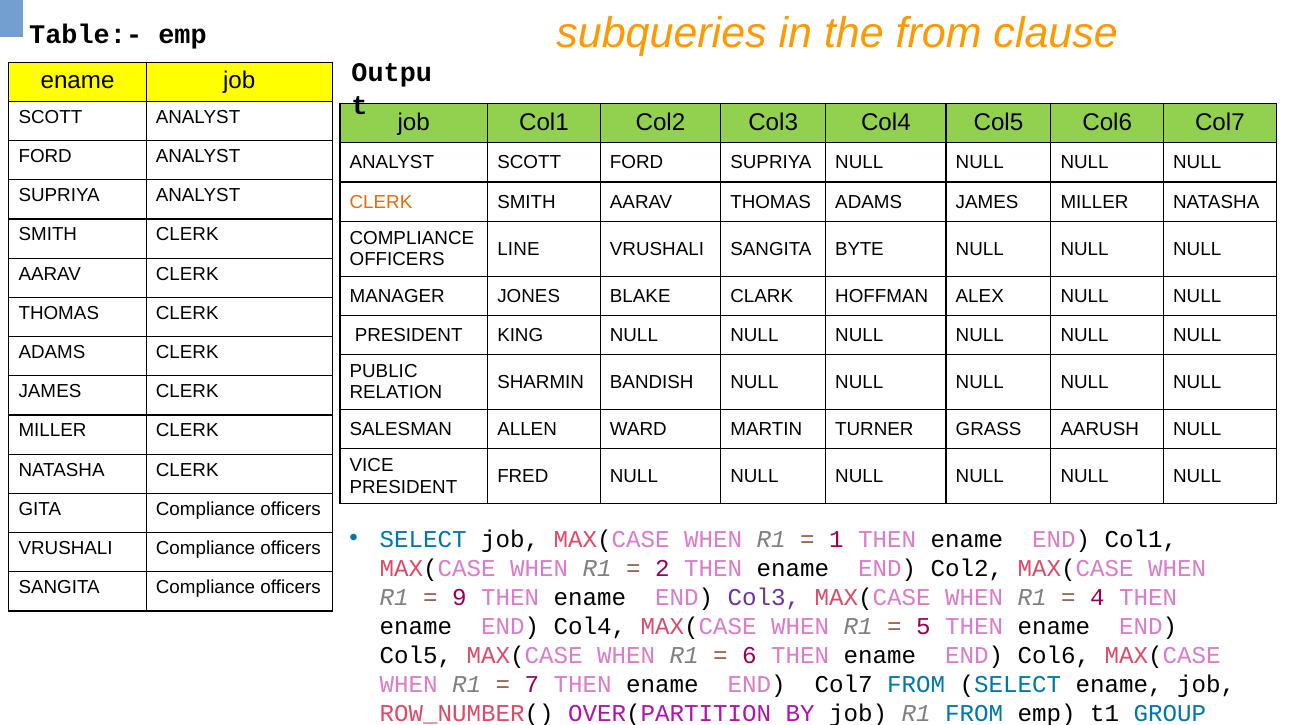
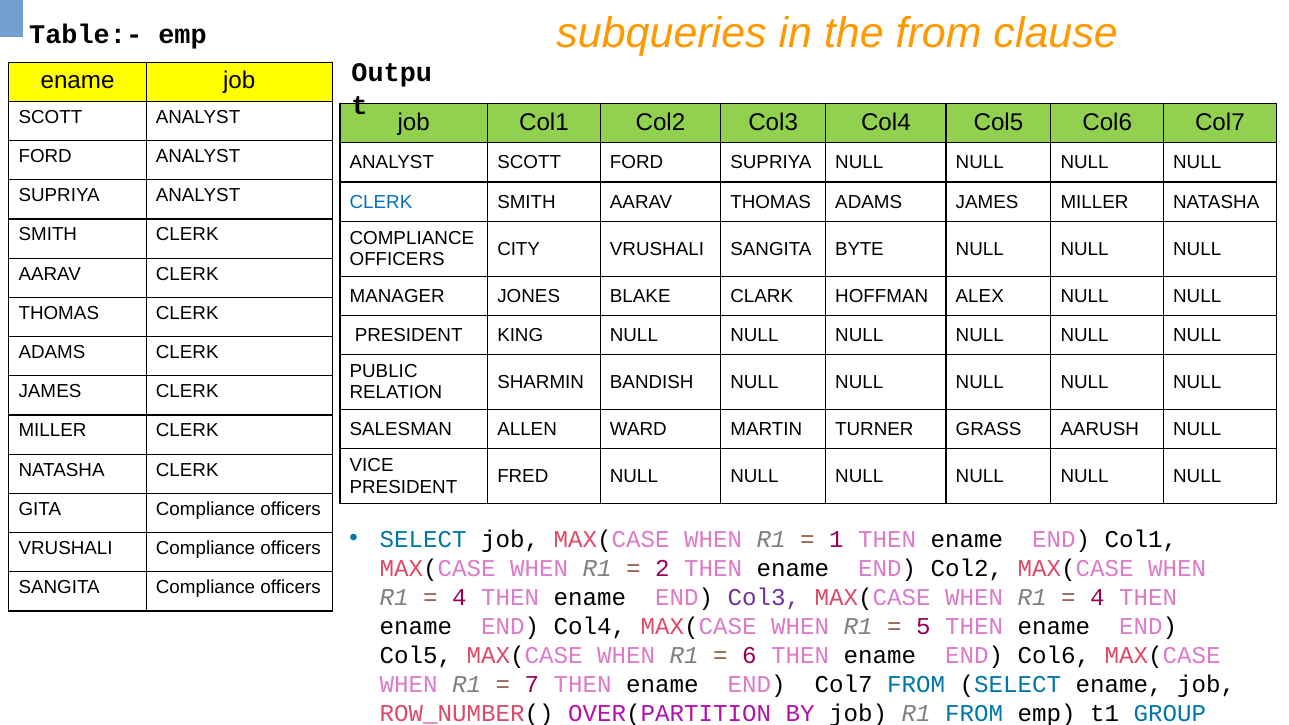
CLERK at (381, 202) colour: orange -> blue
LINE: LINE -> CITY
9 at (459, 597): 9 -> 4
